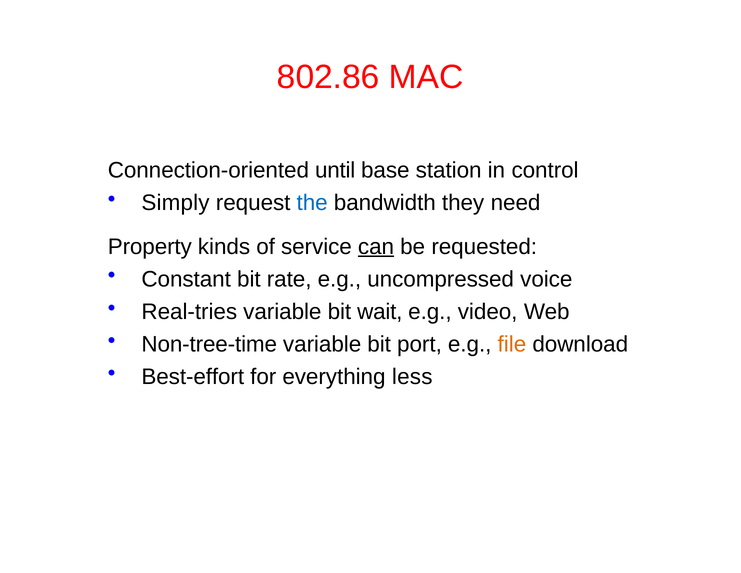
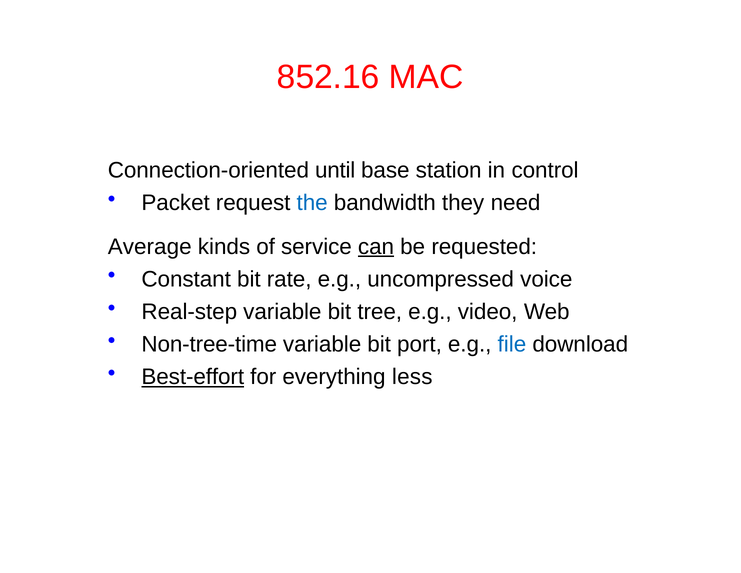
802.86: 802.86 -> 852.16
Simply: Simply -> Packet
Property: Property -> Average
Real-tries: Real-tries -> Real-step
wait: wait -> tree
file colour: orange -> blue
Best-effort underline: none -> present
